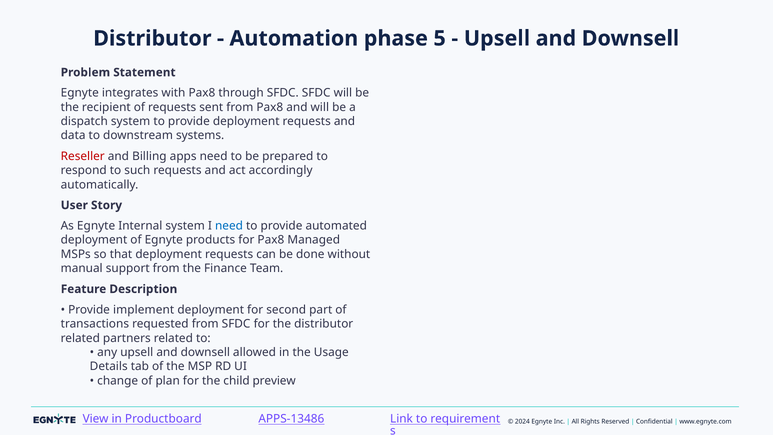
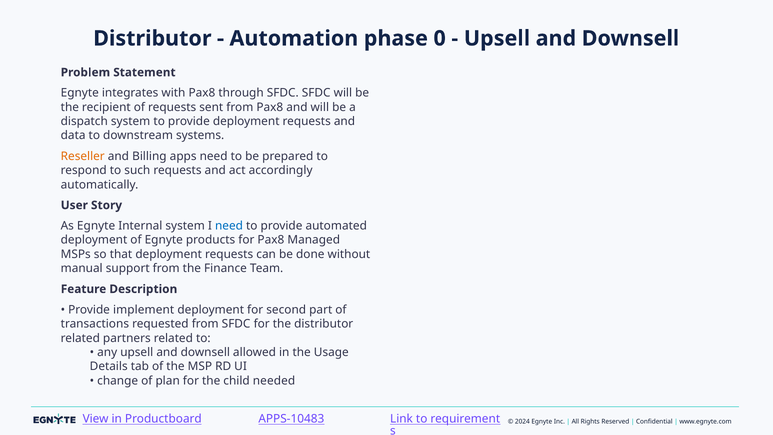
5: 5 -> 0
Reseller colour: red -> orange
preview: preview -> needed
APPS-13486: APPS-13486 -> APPS-10483
